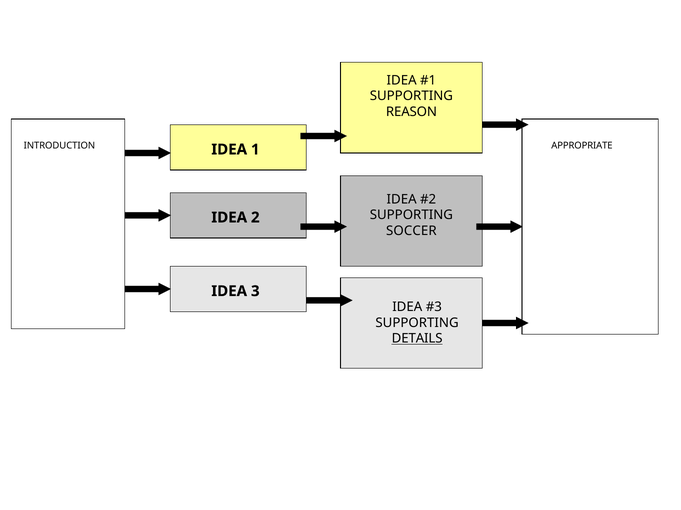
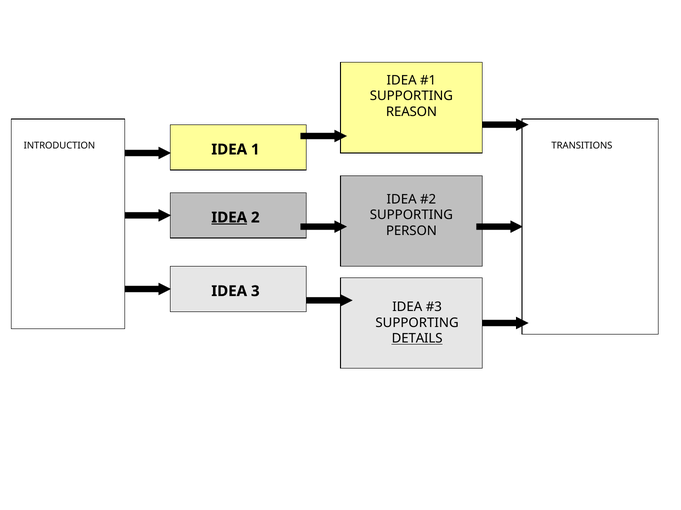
APPROPRIATE: APPROPRIATE -> TRANSITIONS
IDEA at (229, 218) underline: none -> present
SOCCER: SOCCER -> PERSON
